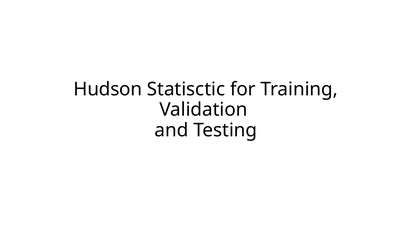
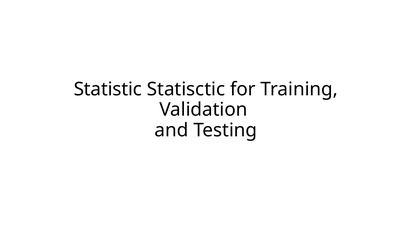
Hudson: Hudson -> Statistic
